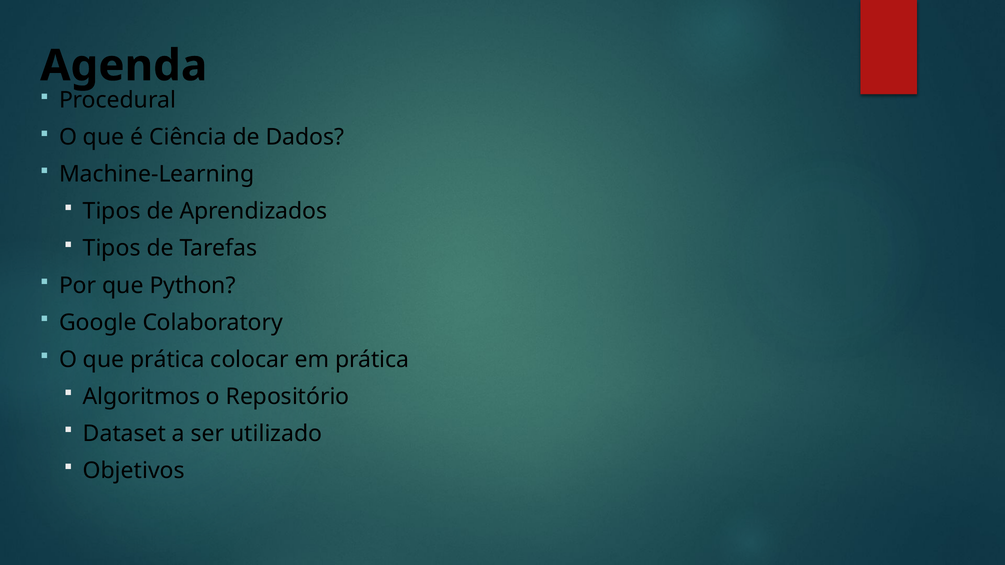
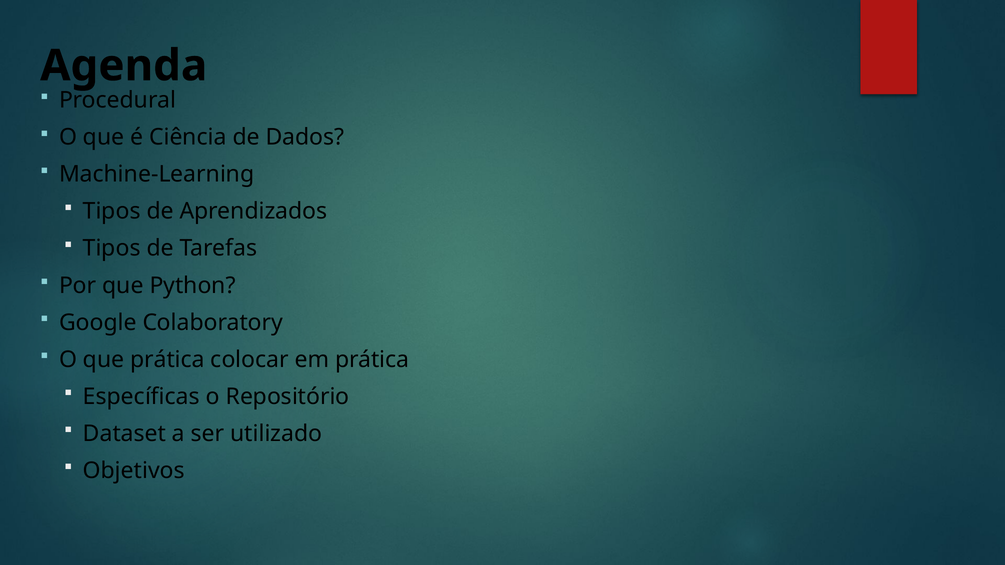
Algoritmos: Algoritmos -> Específicas
